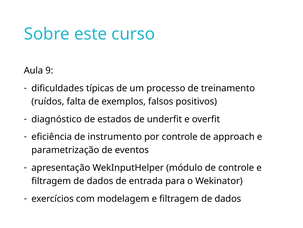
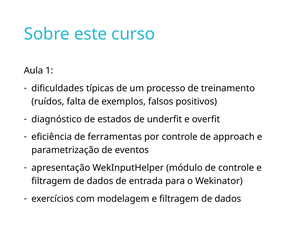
9: 9 -> 1
instrumento: instrumento -> ferramentas
